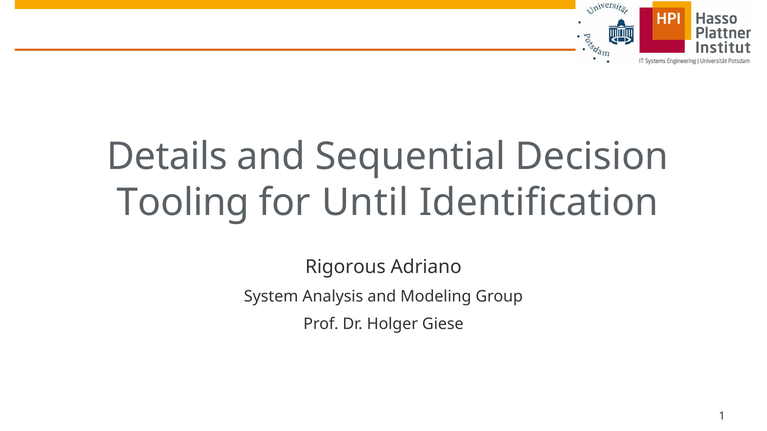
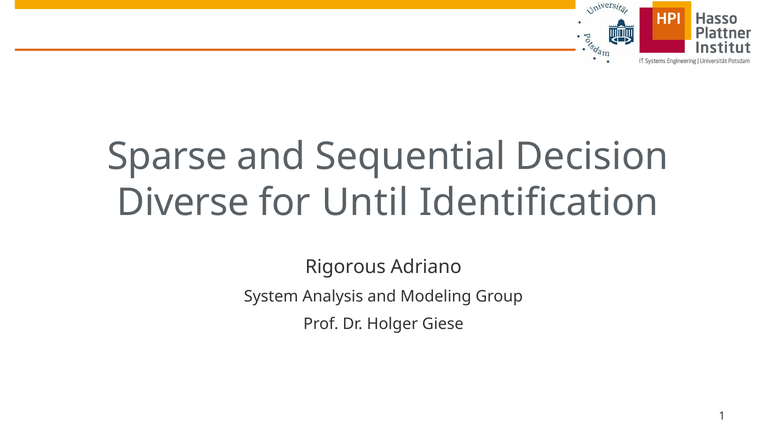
Details: Details -> Sparse
Tooling: Tooling -> Diverse
